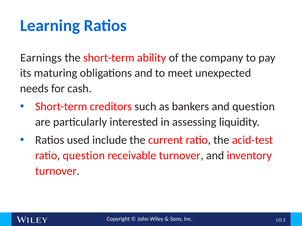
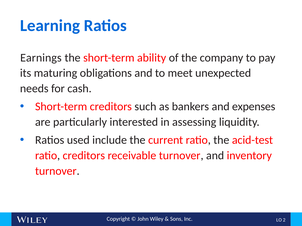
and question: question -> expenses
ratio question: question -> creditors
